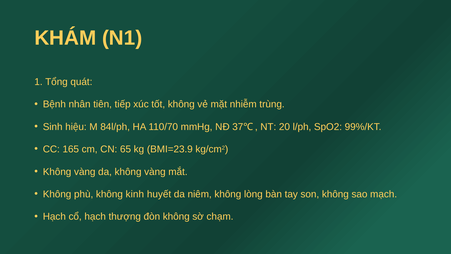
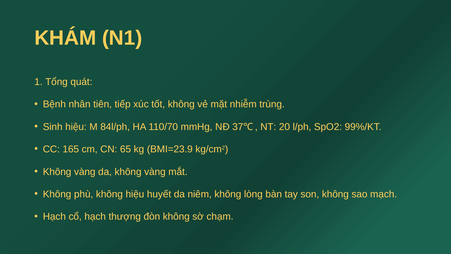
không kinh: kinh -> hiệu
